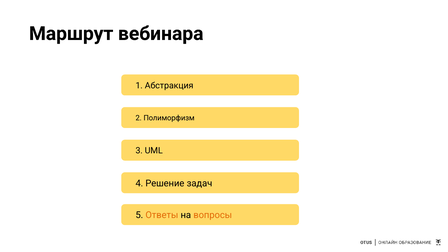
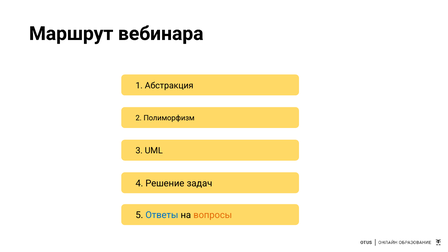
Ответы colour: orange -> blue
